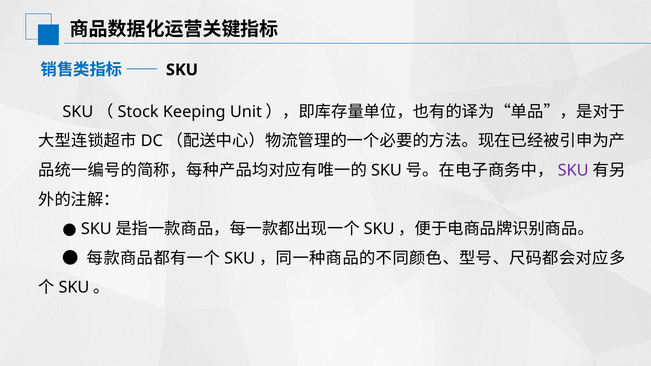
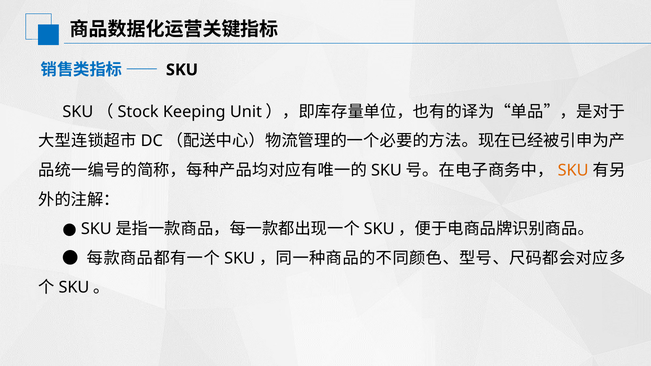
SKU at (573, 171) colour: purple -> orange
